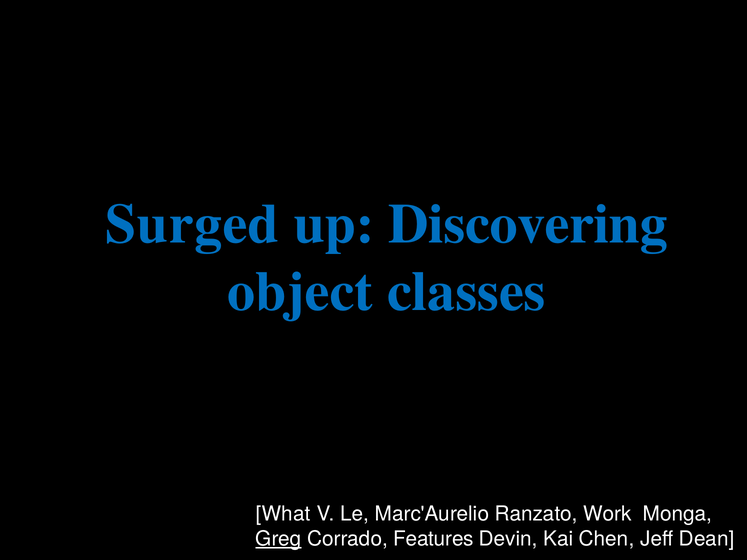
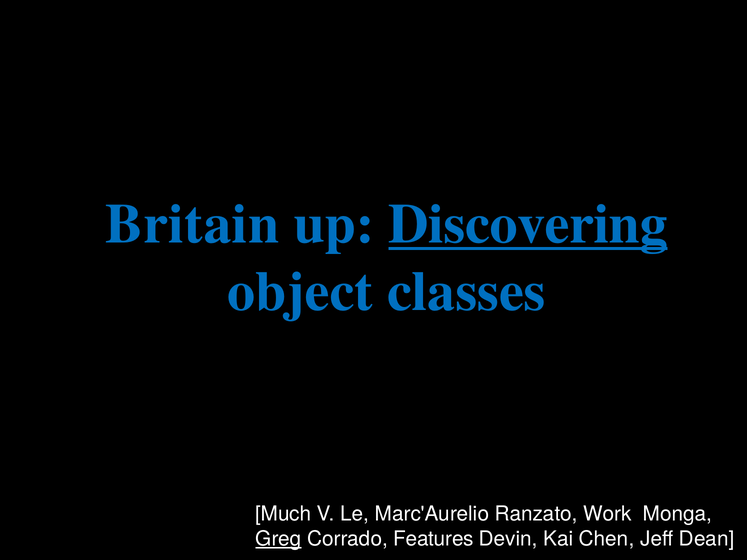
Surged: Surged -> Britain
Discovering underline: none -> present
What: What -> Much
